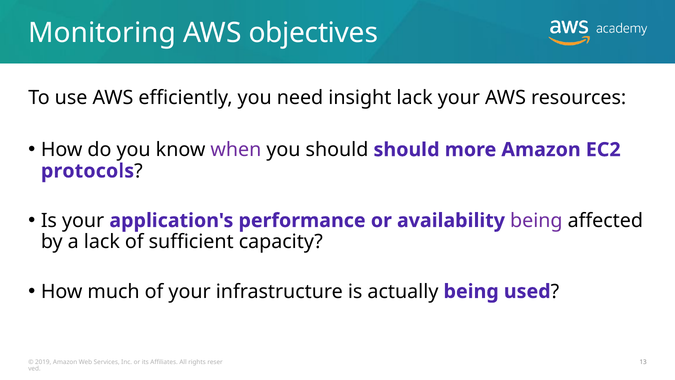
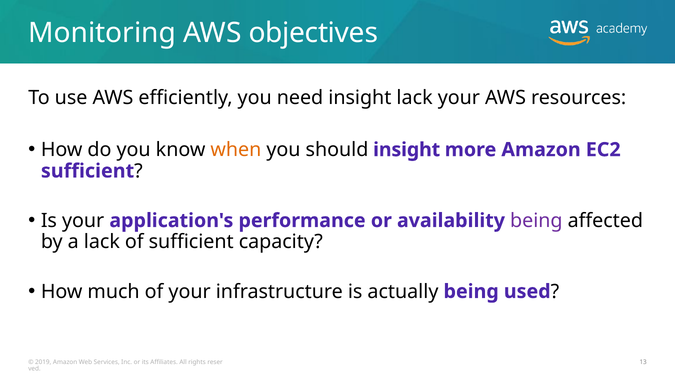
when colour: purple -> orange
should should: should -> insight
protocols at (88, 171): protocols -> sufficient
